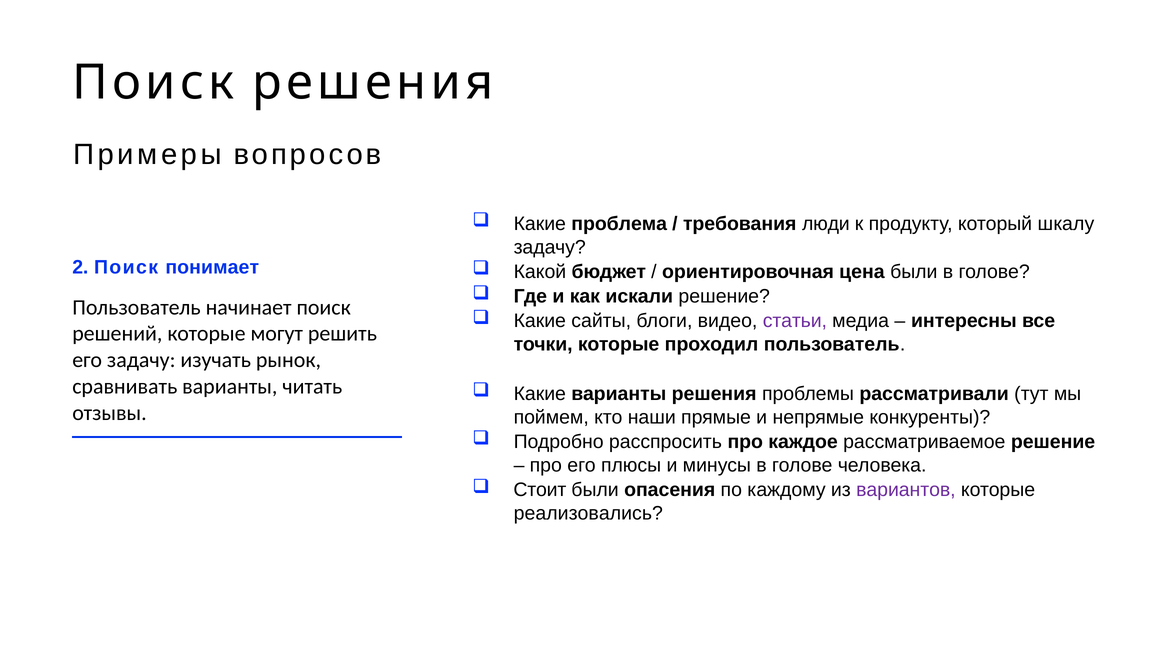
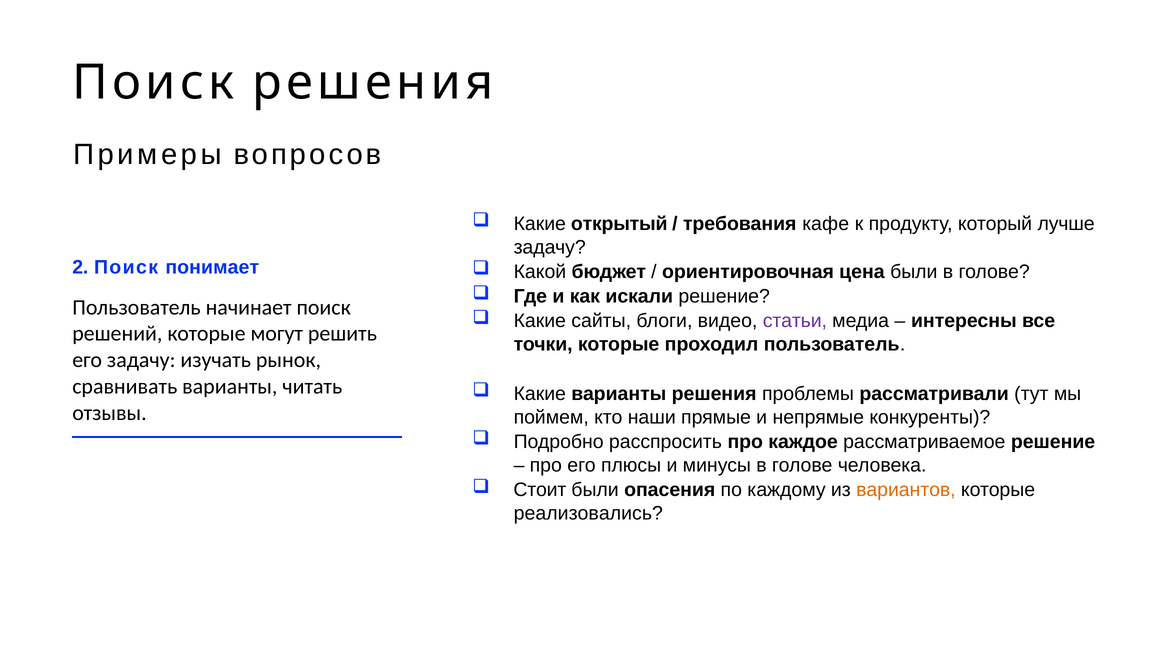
проблема: проблема -> открытый
люди: люди -> кафе
шкалу: шкалу -> лучше
вариантов colour: purple -> orange
